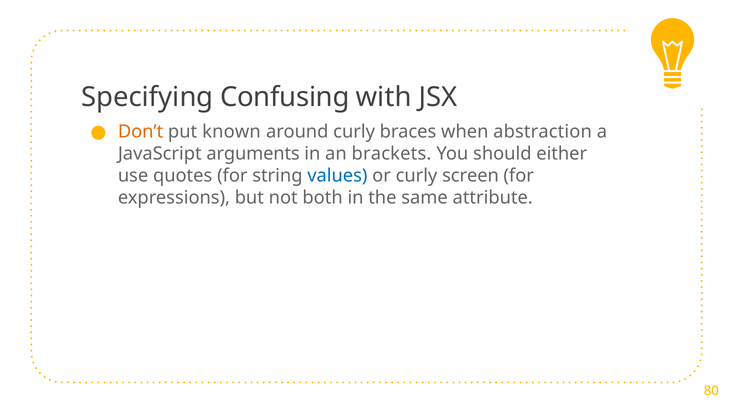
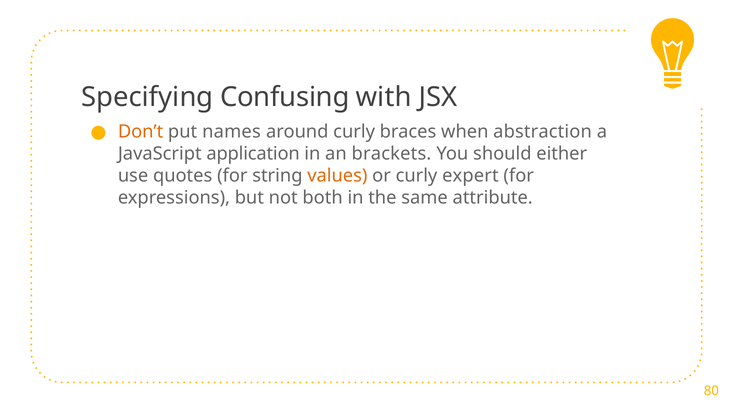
known: known -> names
arguments: arguments -> application
values colour: blue -> orange
screen: screen -> expert
